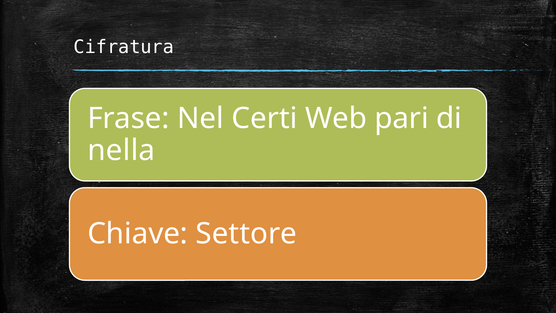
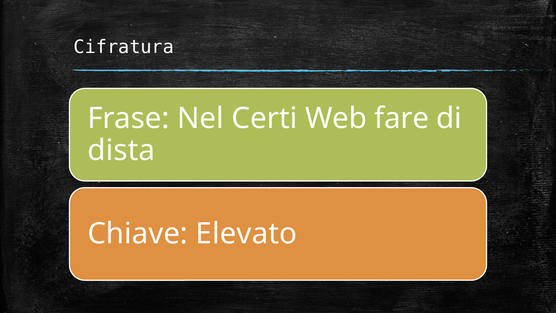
pari: pari -> fare
nella: nella -> dista
Settore: Settore -> Elevato
